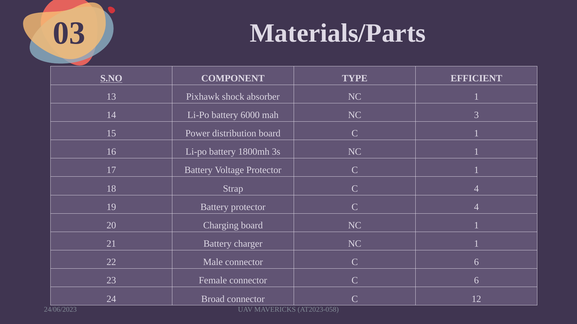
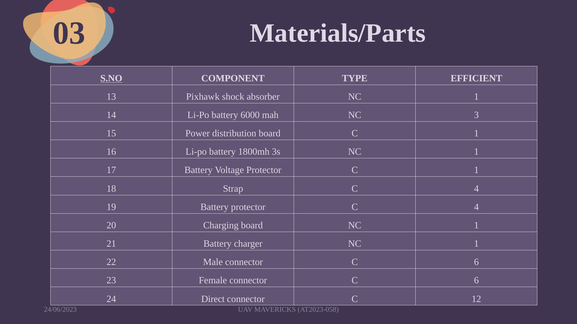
Broad: Broad -> Direct
